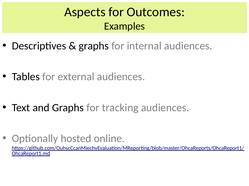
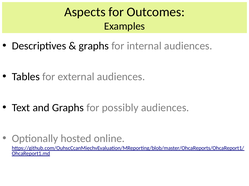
tracking: tracking -> possibly
